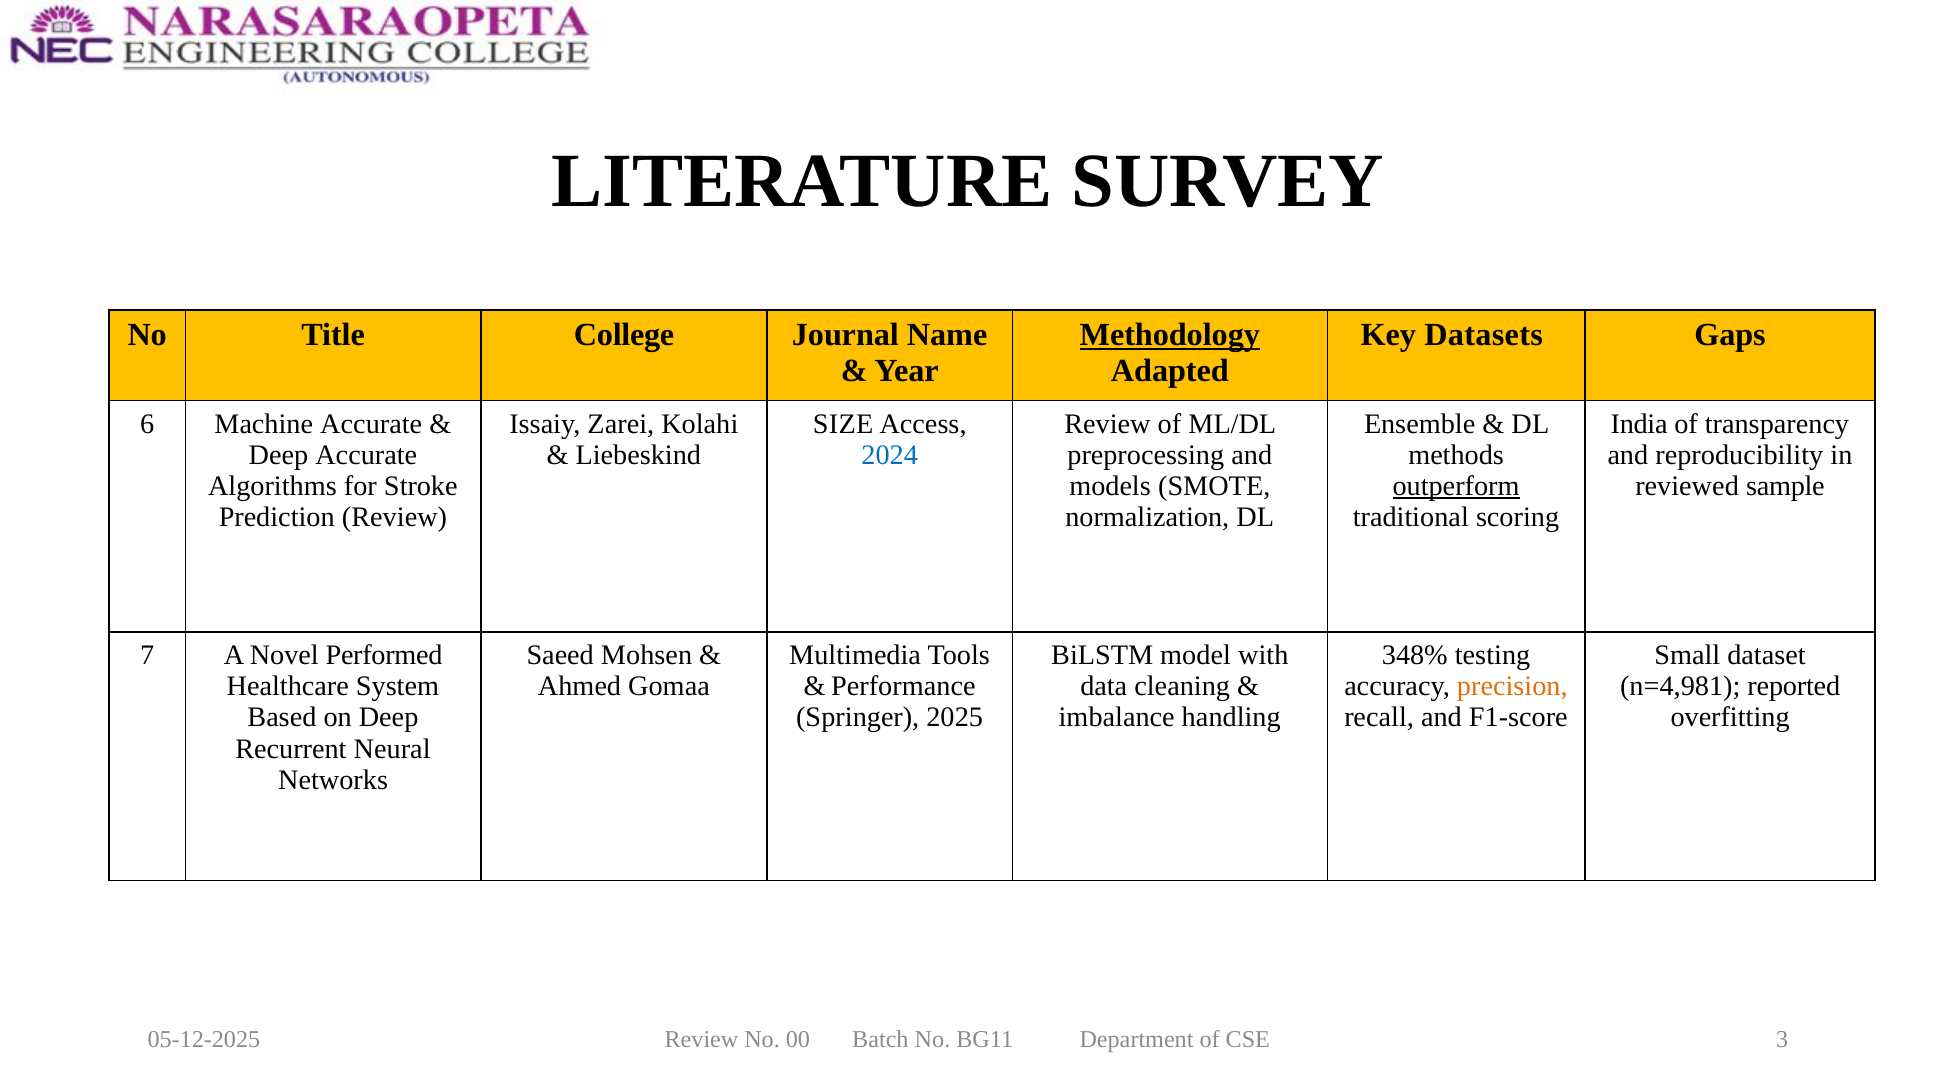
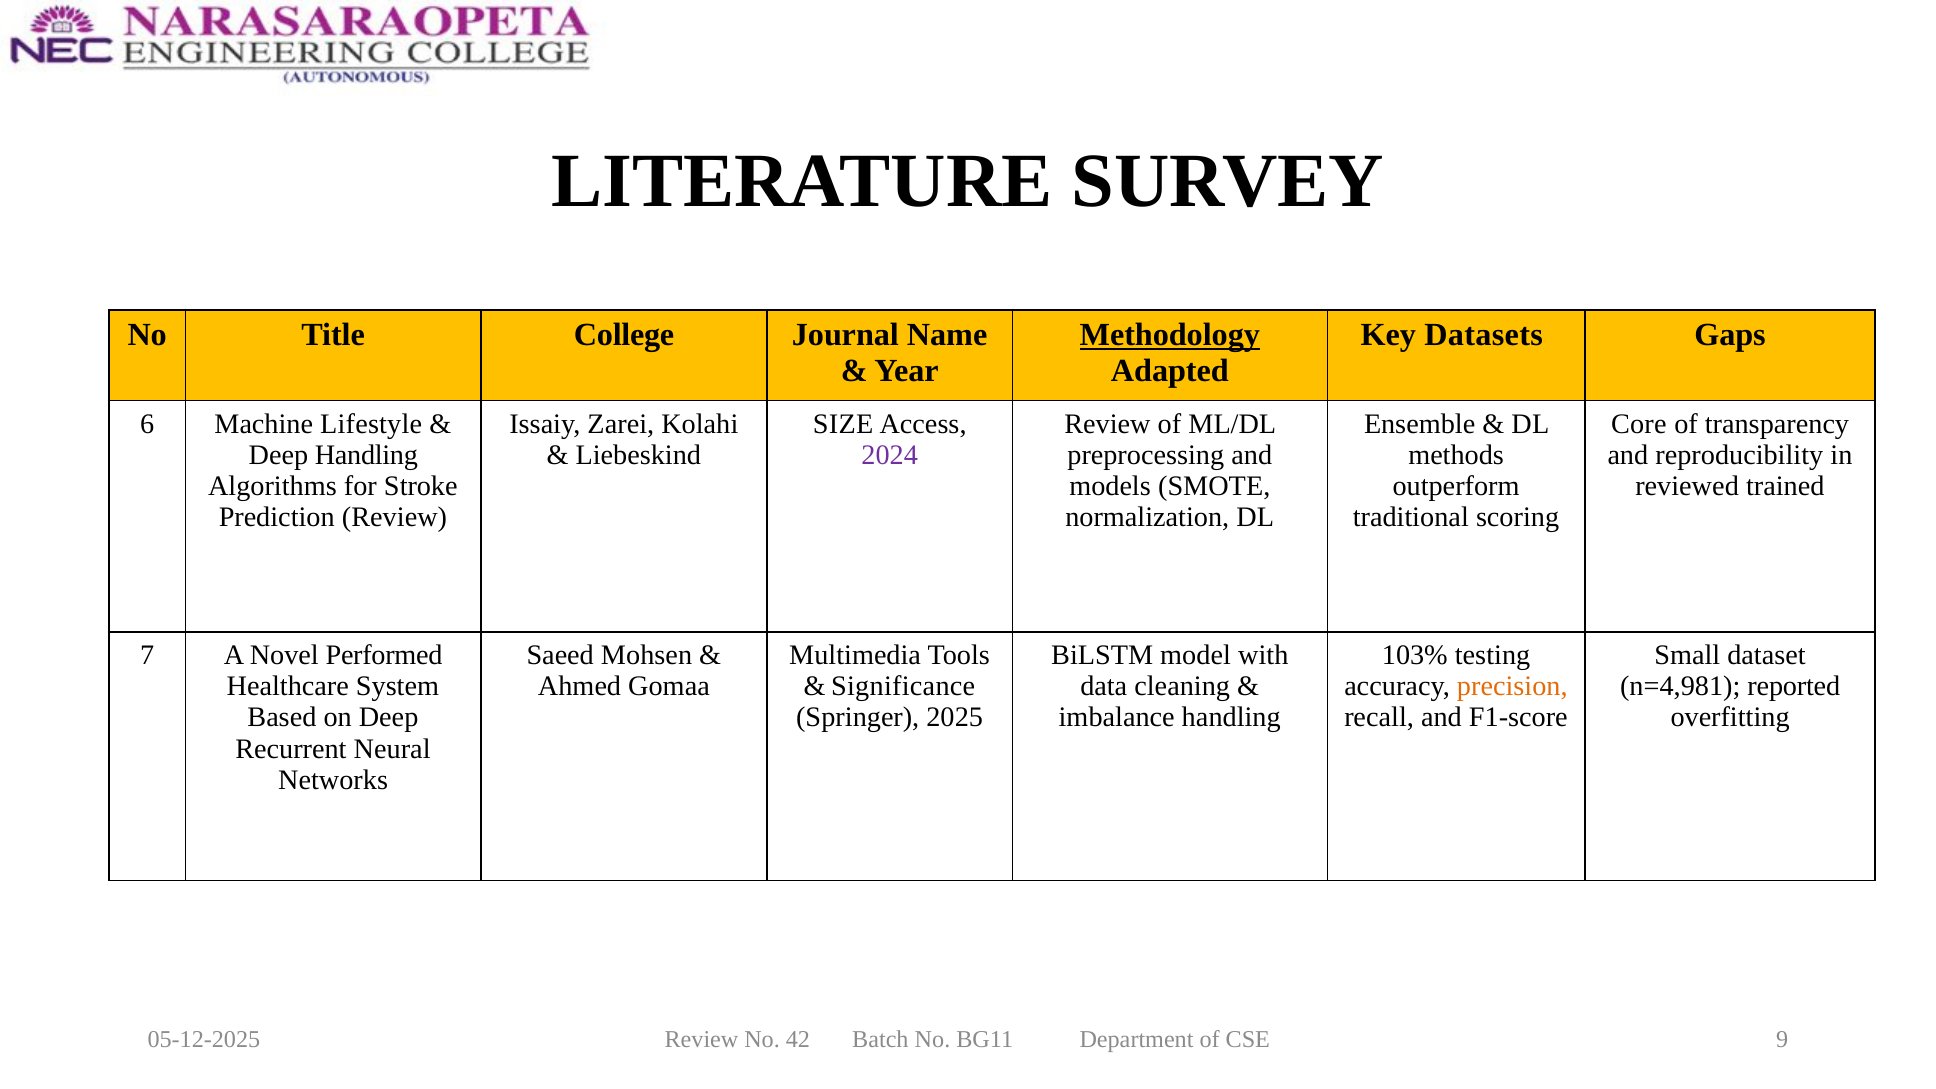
Machine Accurate: Accurate -> Lifestyle
India: India -> Core
Deep Accurate: Accurate -> Handling
2024 colour: blue -> purple
outperform underline: present -> none
sample: sample -> trained
348%: 348% -> 103%
Performance: Performance -> Significance
00: 00 -> 42
3: 3 -> 9
